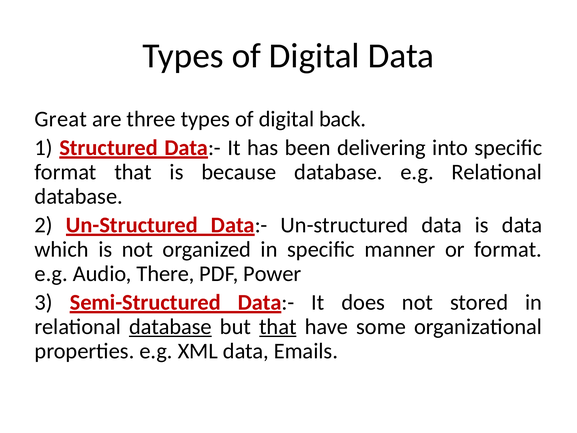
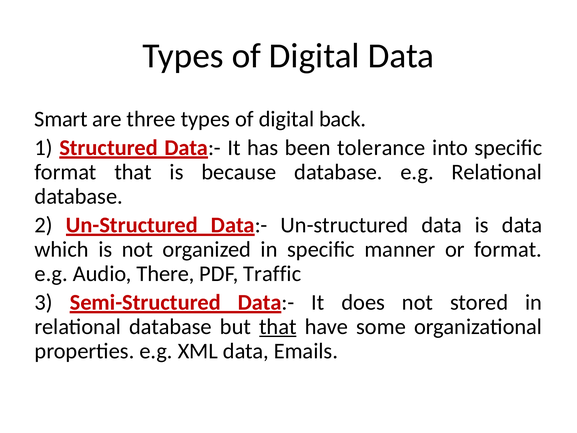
Great: Great -> Smart
delivering: delivering -> tolerance
Power: Power -> Traffic
database at (170, 327) underline: present -> none
